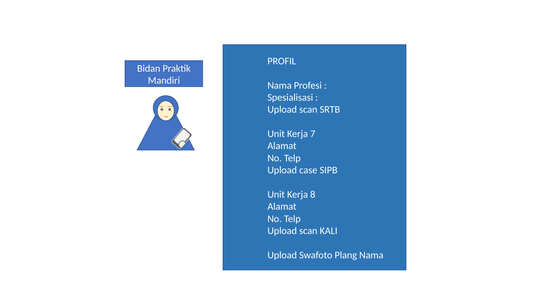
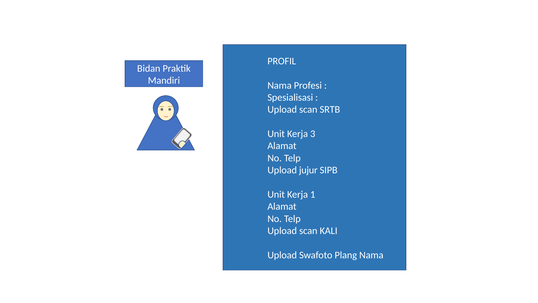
7: 7 -> 3
case: case -> jujur
8: 8 -> 1
